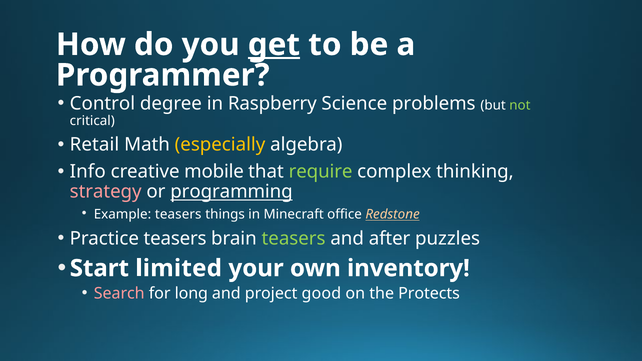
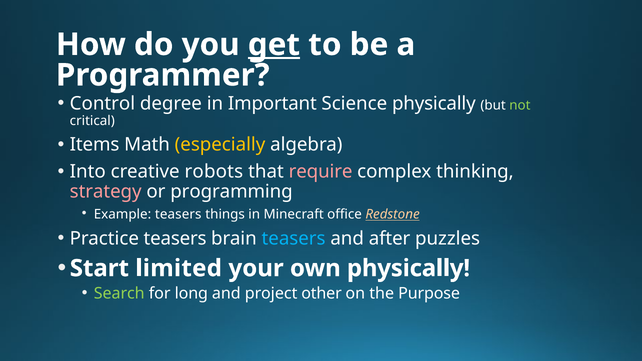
Raspberry: Raspberry -> Important
Science problems: problems -> physically
Retail: Retail -> Items
Info: Info -> Into
mobile: mobile -> robots
require colour: light green -> pink
programming underline: present -> none
teasers at (294, 239) colour: light green -> light blue
own inventory: inventory -> physically
Search colour: pink -> light green
good: good -> other
Protects: Protects -> Purpose
